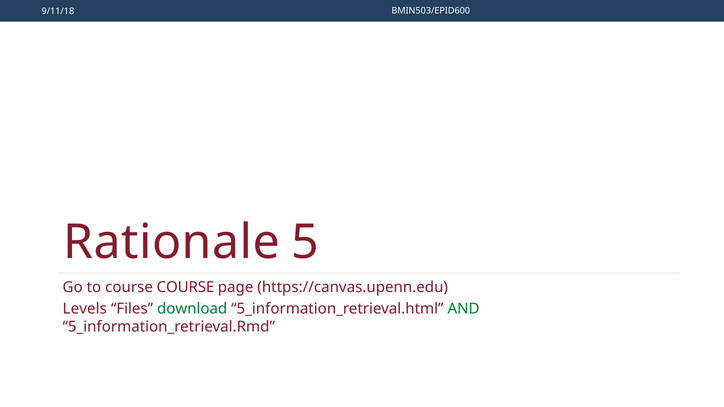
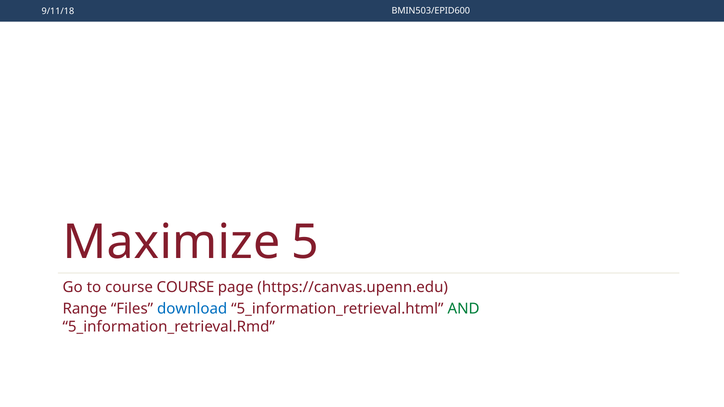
Rationale: Rationale -> Maximize
Levels: Levels -> Range
download colour: green -> blue
